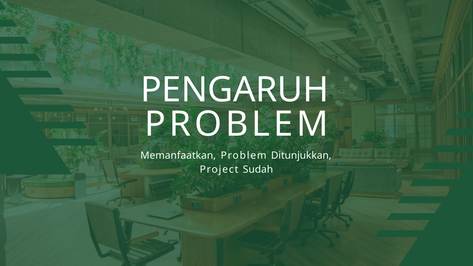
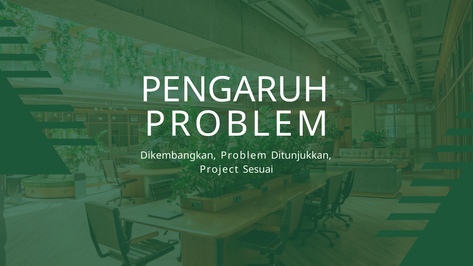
Memanfaatkan: Memanfaatkan -> Dikembangkan
Sudah: Sudah -> Sesuai
